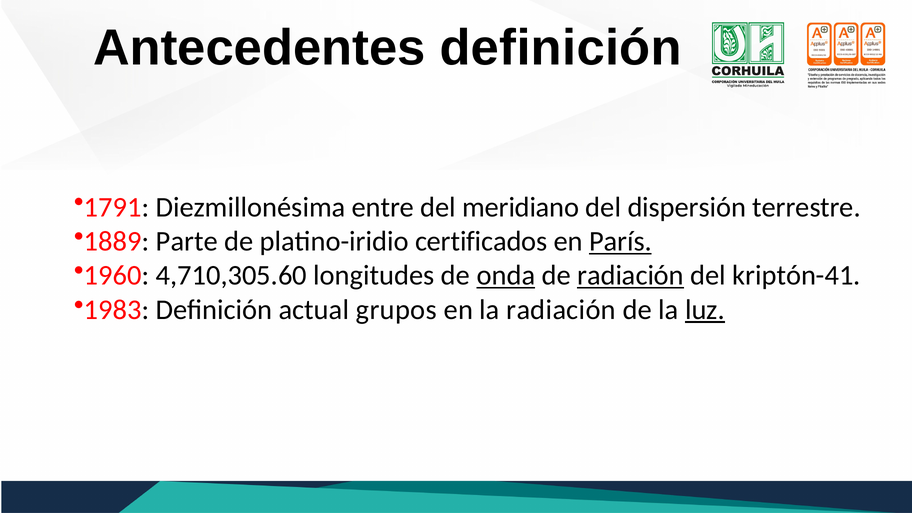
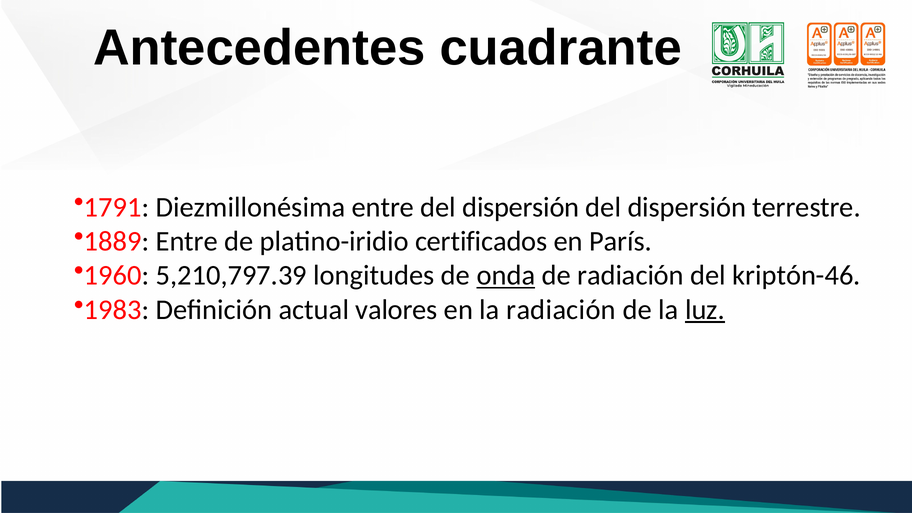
Antecedentes definición: definición -> cuadrante
meridiano at (521, 207): meridiano -> dispersión
1889 Parte: Parte -> Entre
París underline: present -> none
4,710,305.60: 4,710,305.60 -> 5,210,797.39
radiación at (631, 276) underline: present -> none
kriptón-41: kriptón-41 -> kriptón-46
grupos: grupos -> valores
